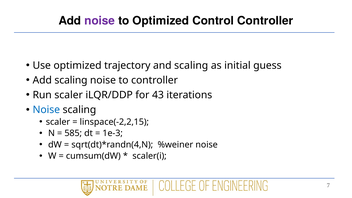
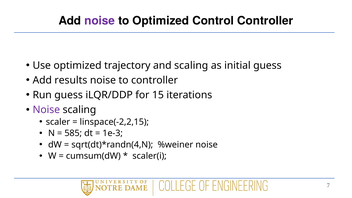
Add scaling: scaling -> results
Run scaler: scaler -> guess
43: 43 -> 15
Noise at (46, 110) colour: blue -> purple
